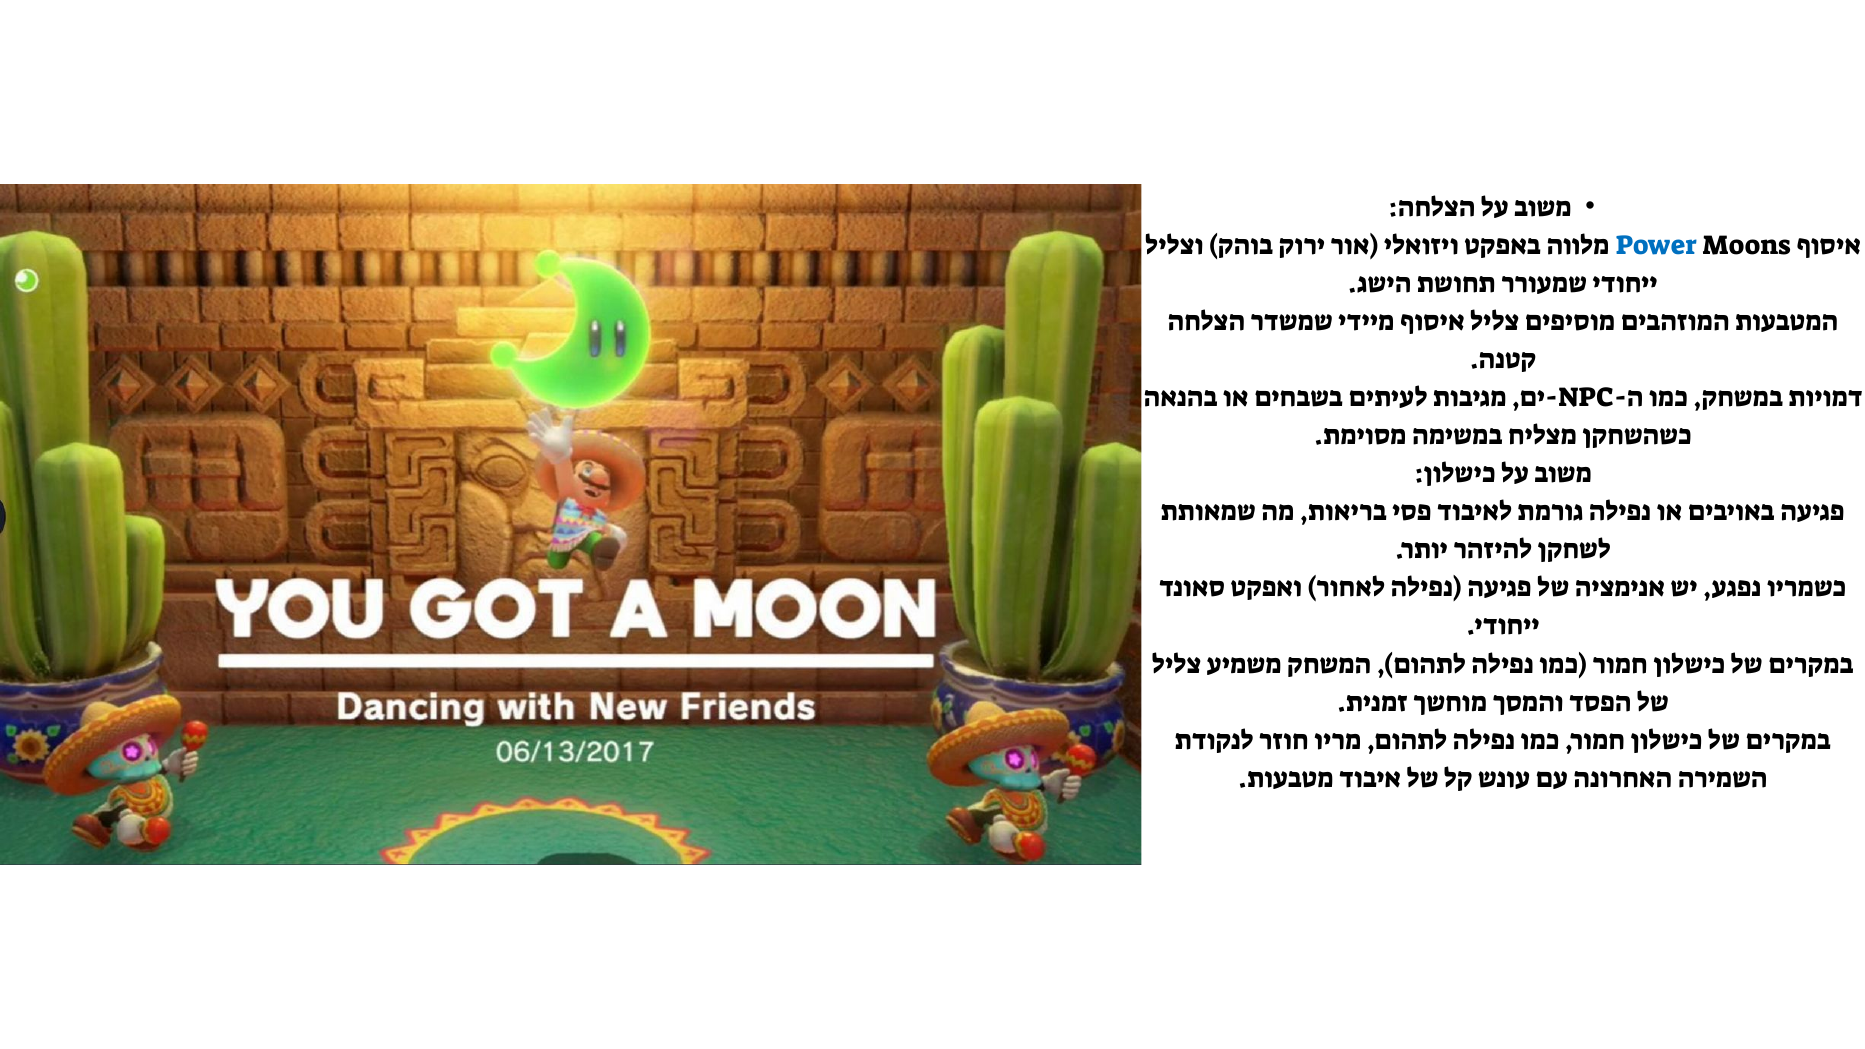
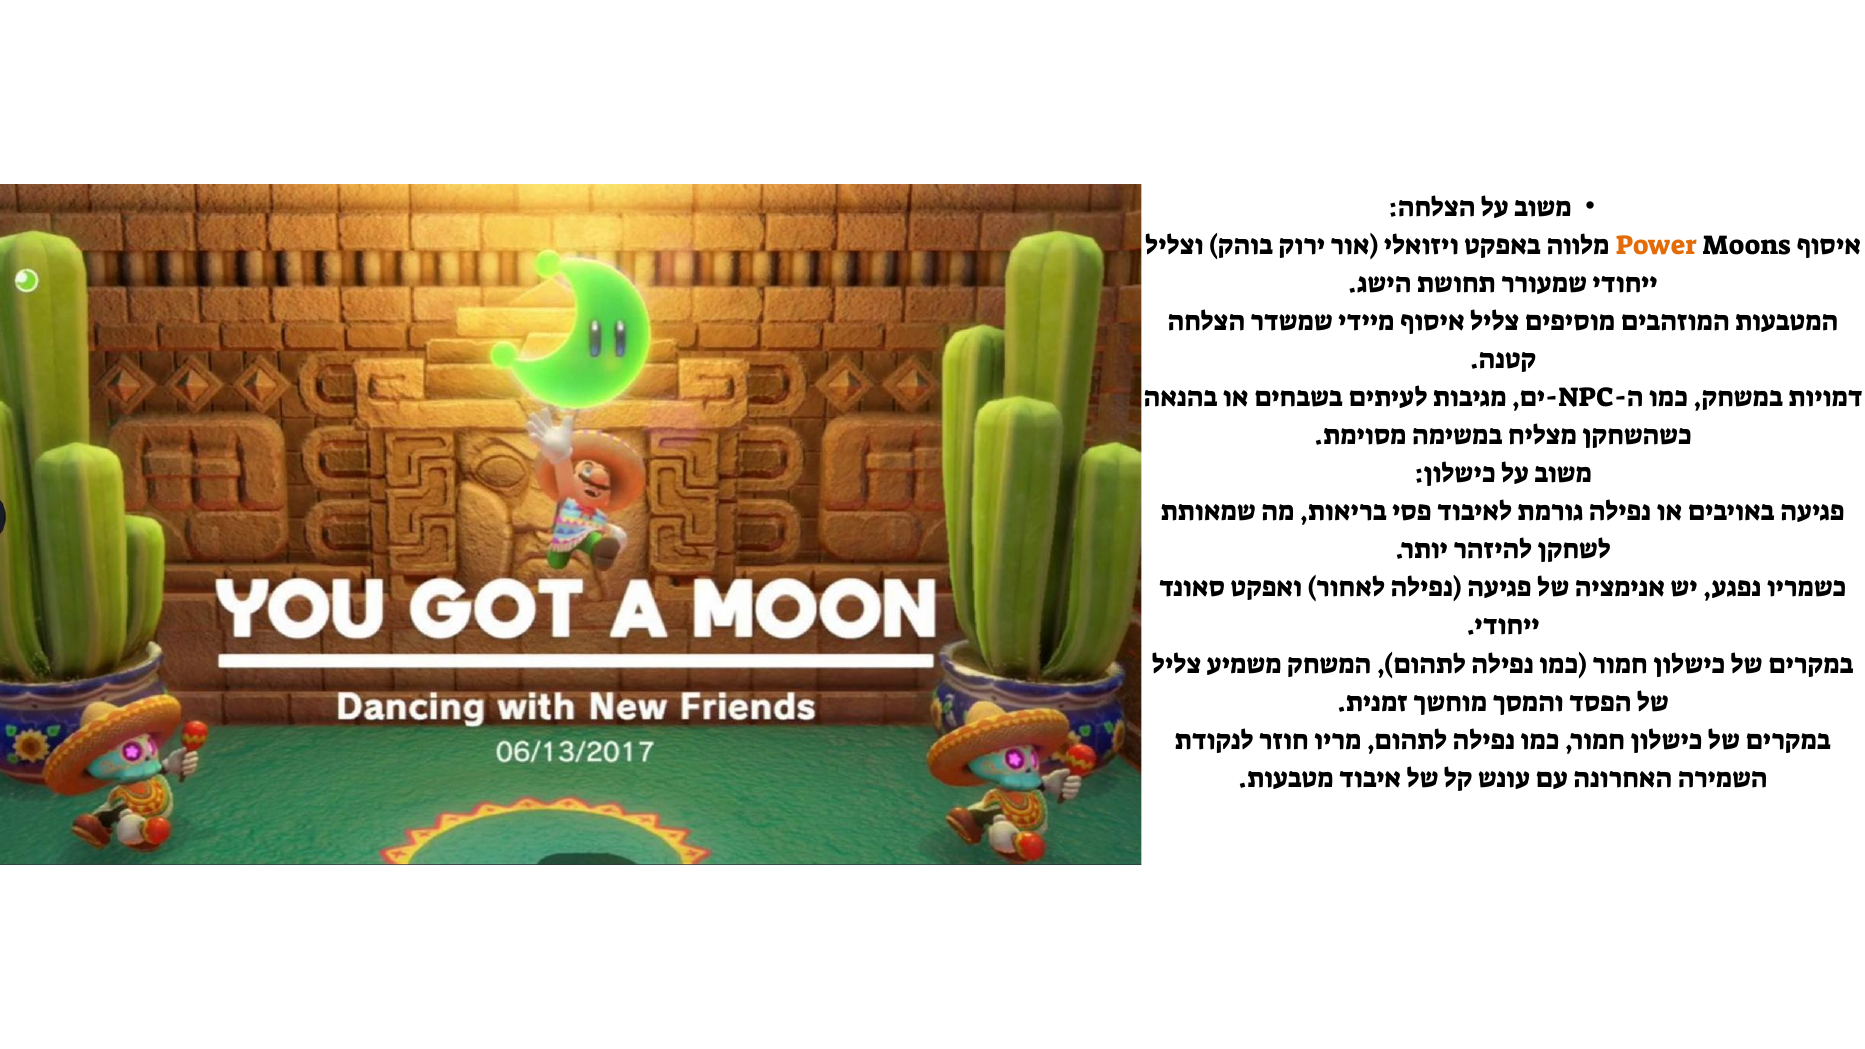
Power colour: blue -> orange
